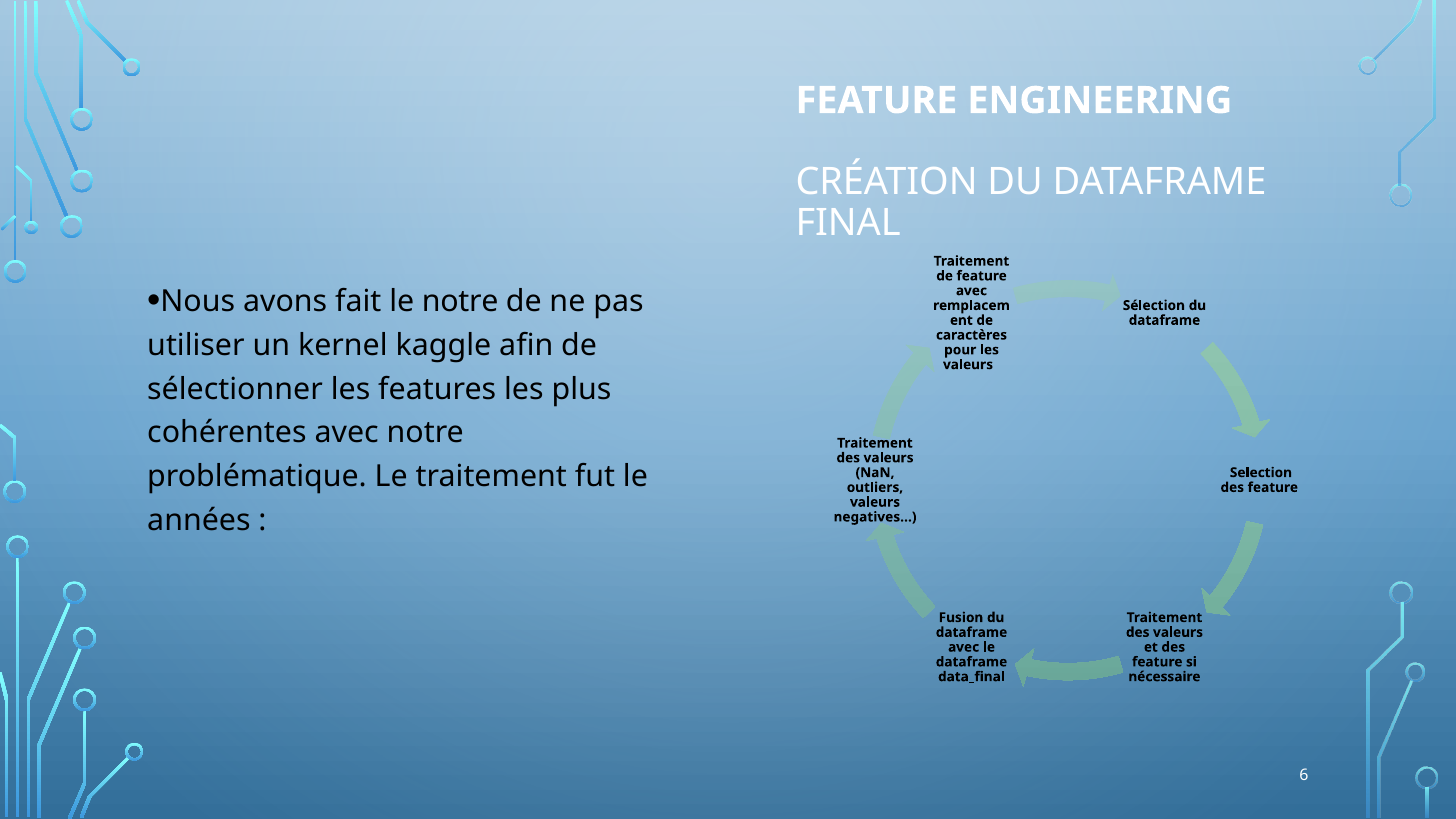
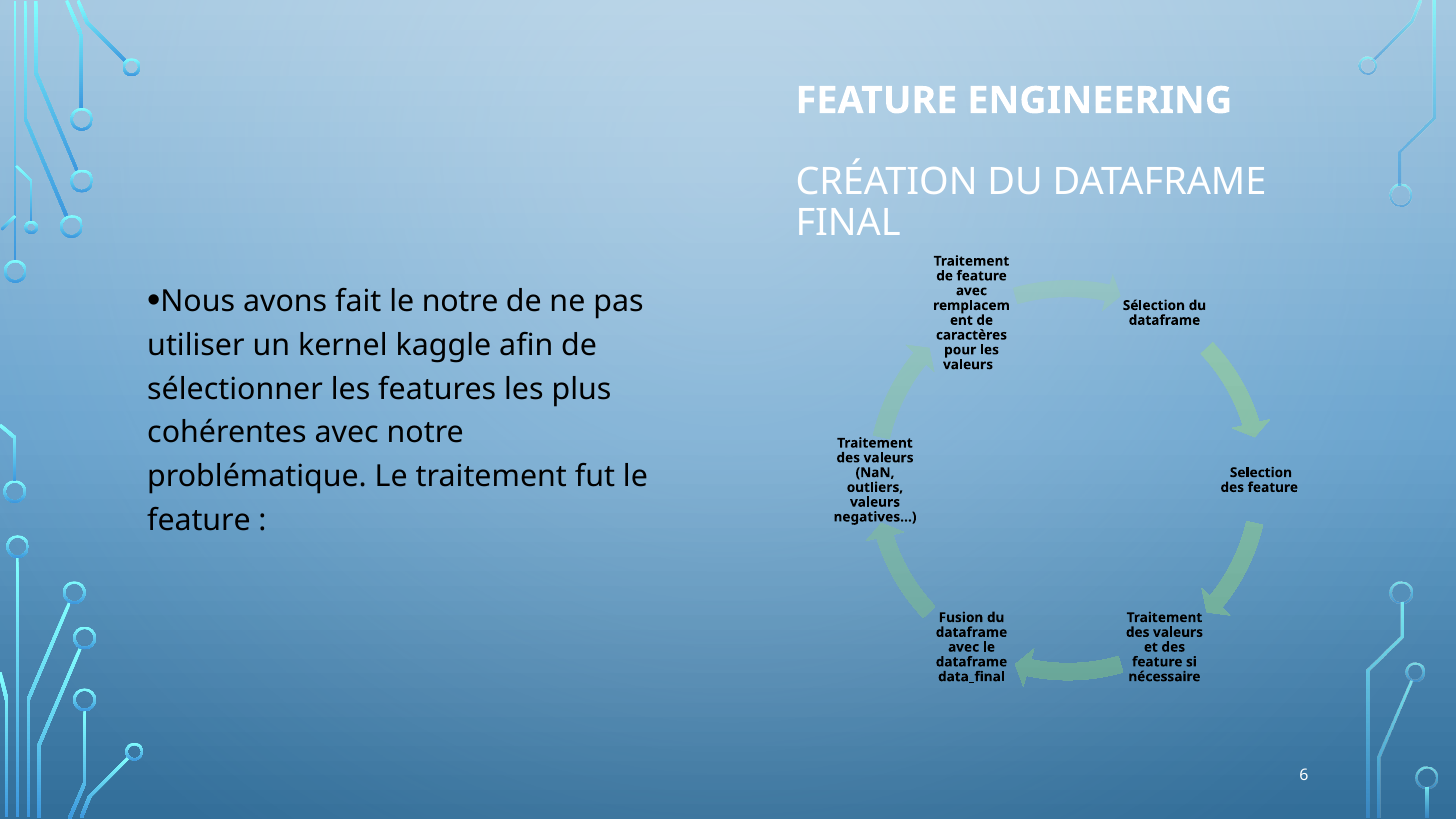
années at (199, 520): années -> feature
